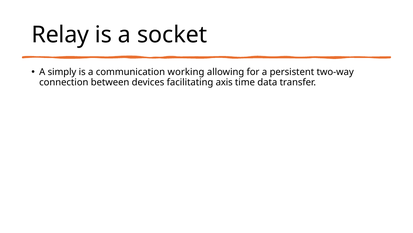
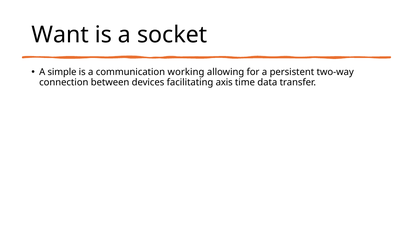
Relay: Relay -> Want
simply: simply -> simple
